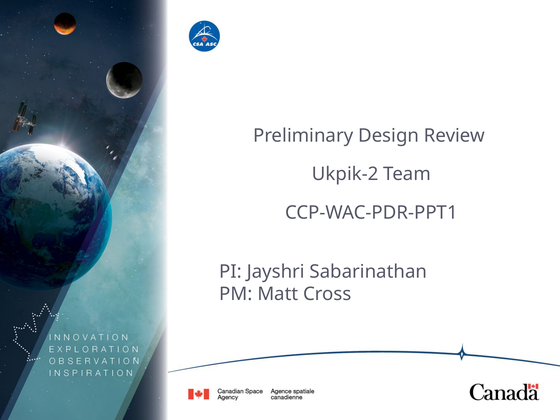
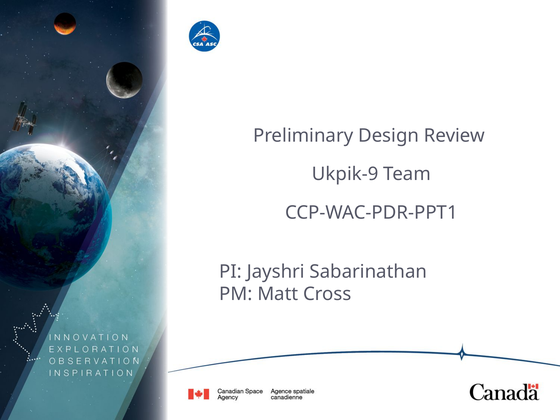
Ukpik-2: Ukpik-2 -> Ukpik-9
